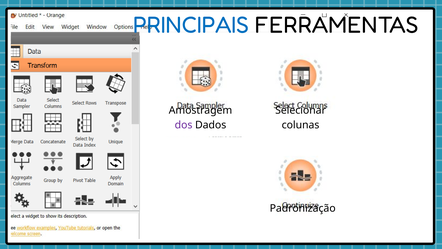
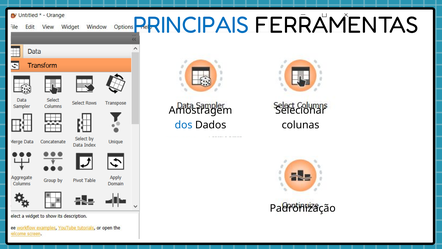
dos colour: purple -> blue
